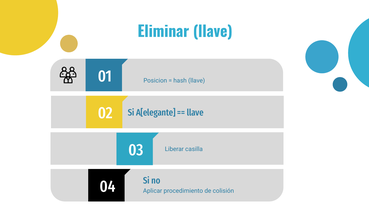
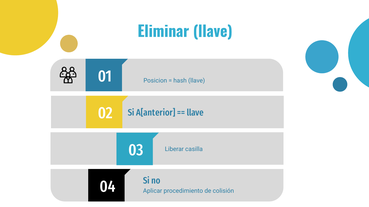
A[elegante: A[elegante -> A[anterior
